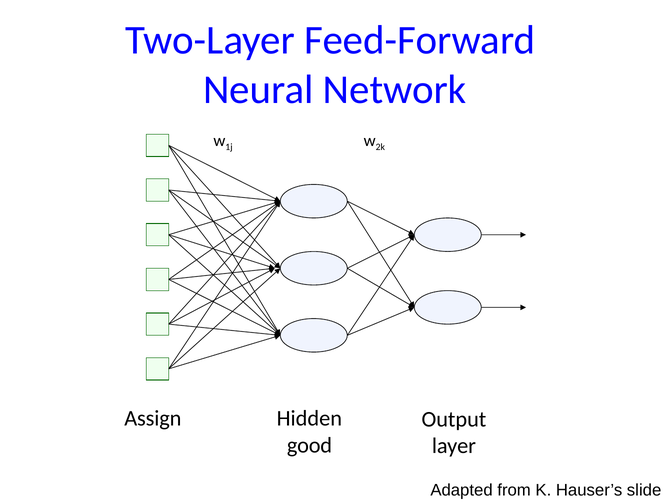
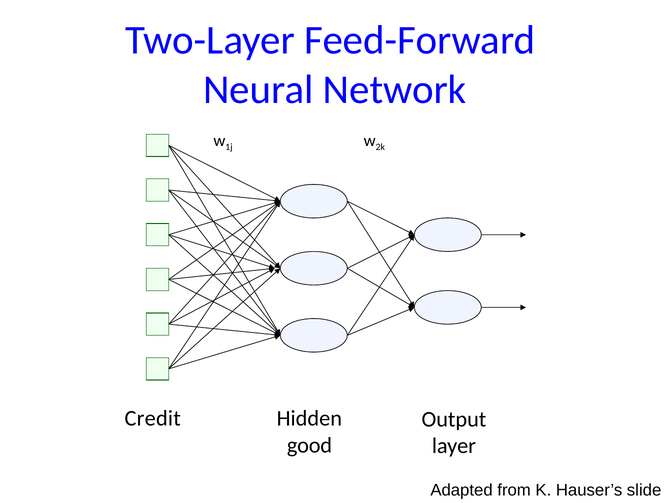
Assign: Assign -> Credit
